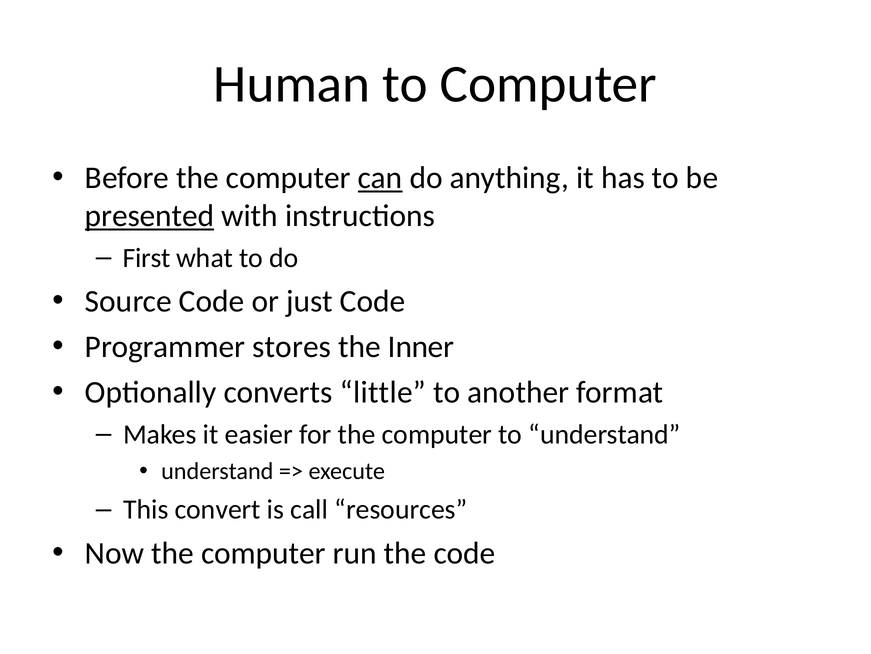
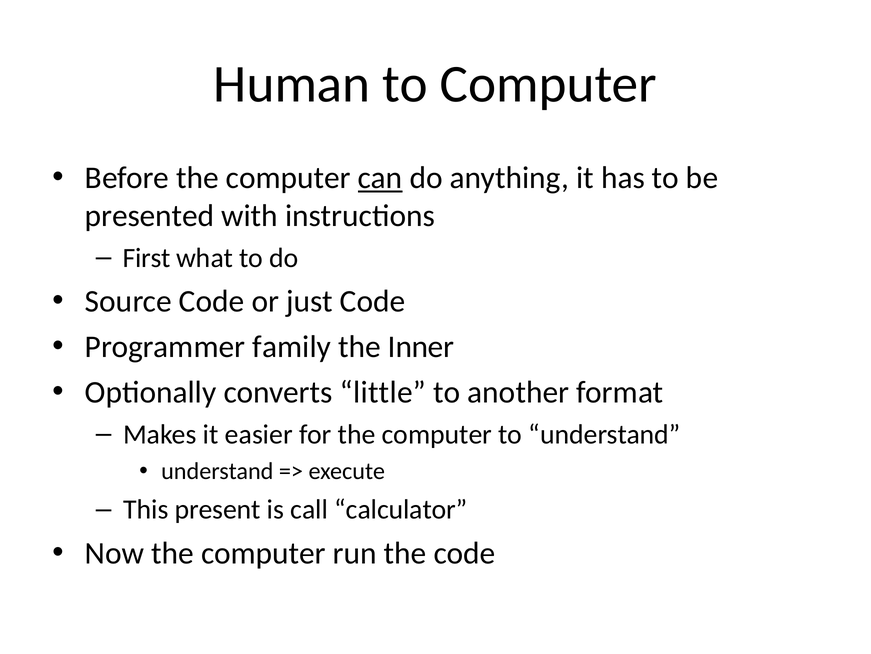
presented underline: present -> none
stores: stores -> family
convert: convert -> present
resources: resources -> calculator
